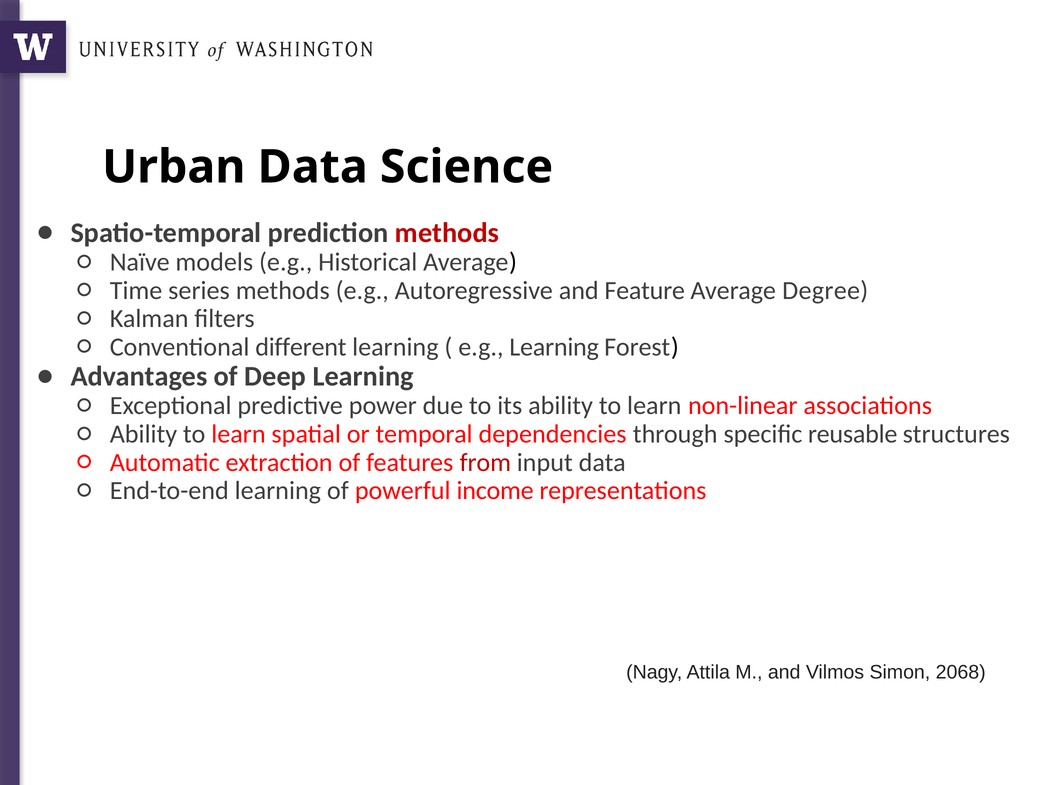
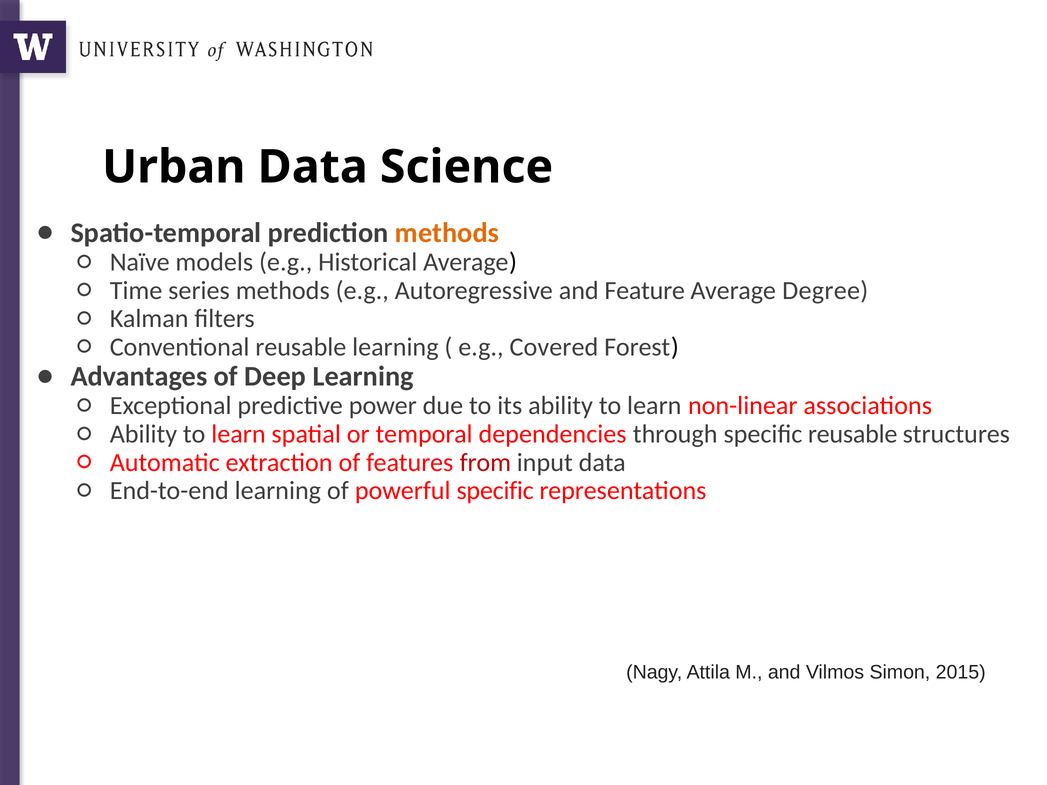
methods at (447, 233) colour: red -> orange
Conventional different: different -> reusable
e.g Learning: Learning -> Covered
powerful income: income -> specific
2068: 2068 -> 2015
